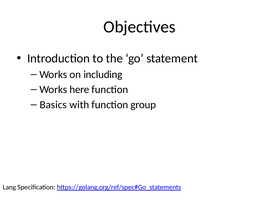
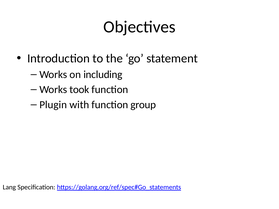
here: here -> took
Basics: Basics -> Plugin
